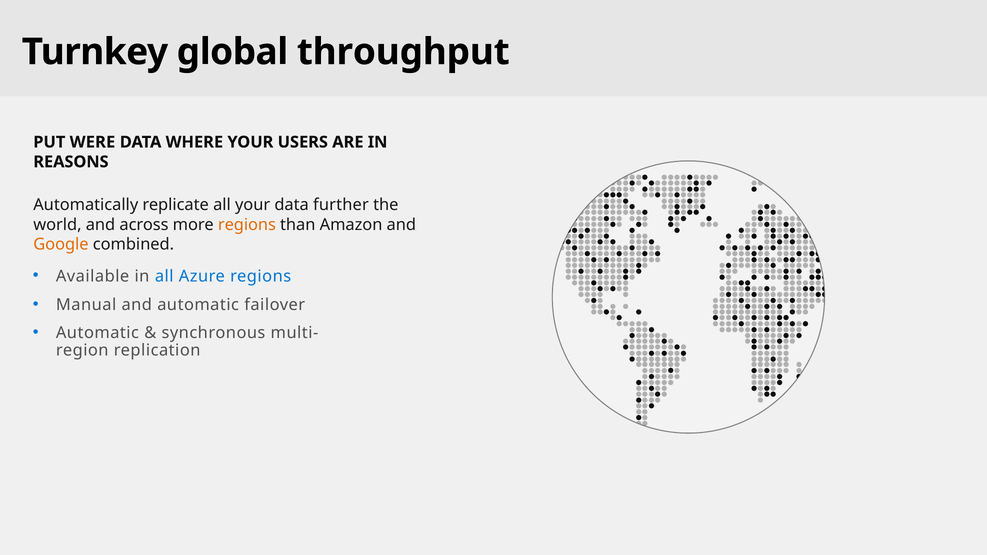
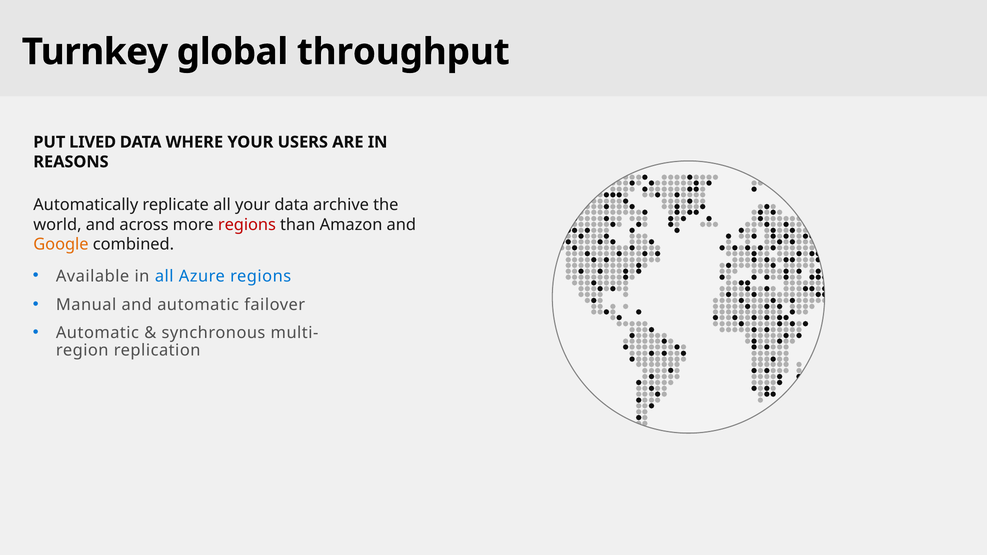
WERE: WERE -> LIVED
further: further -> archive
regions at (247, 225) colour: orange -> red
